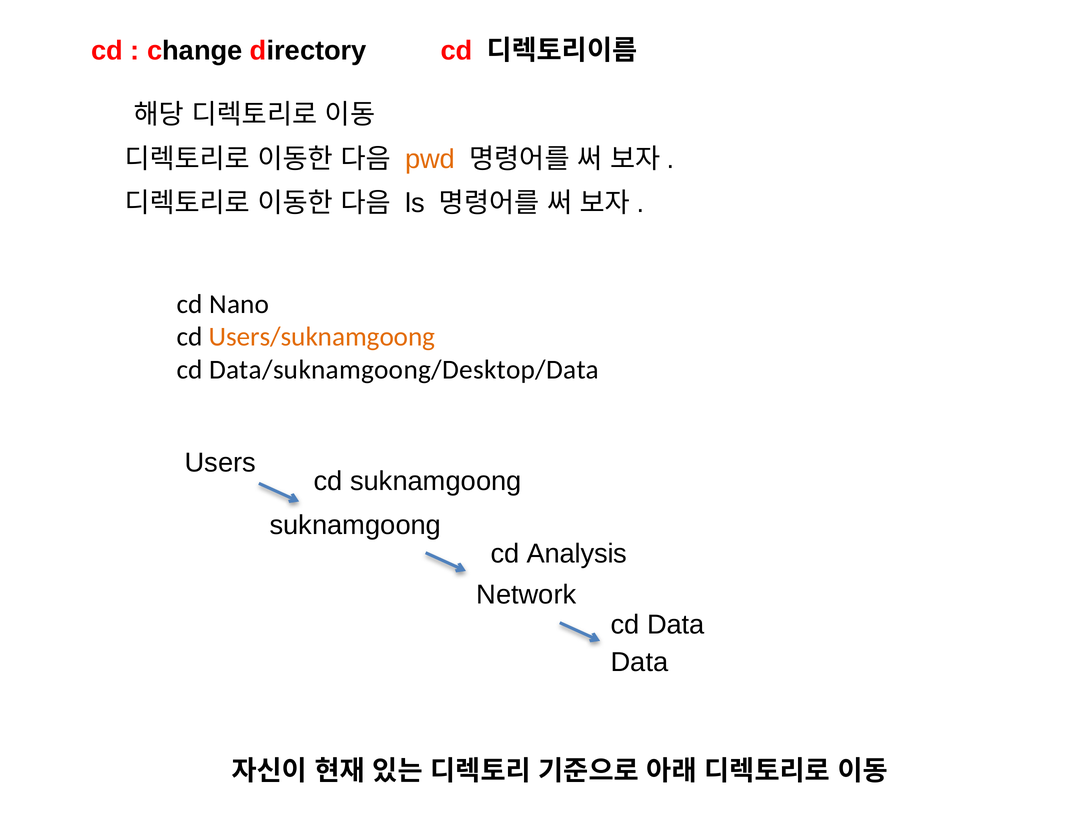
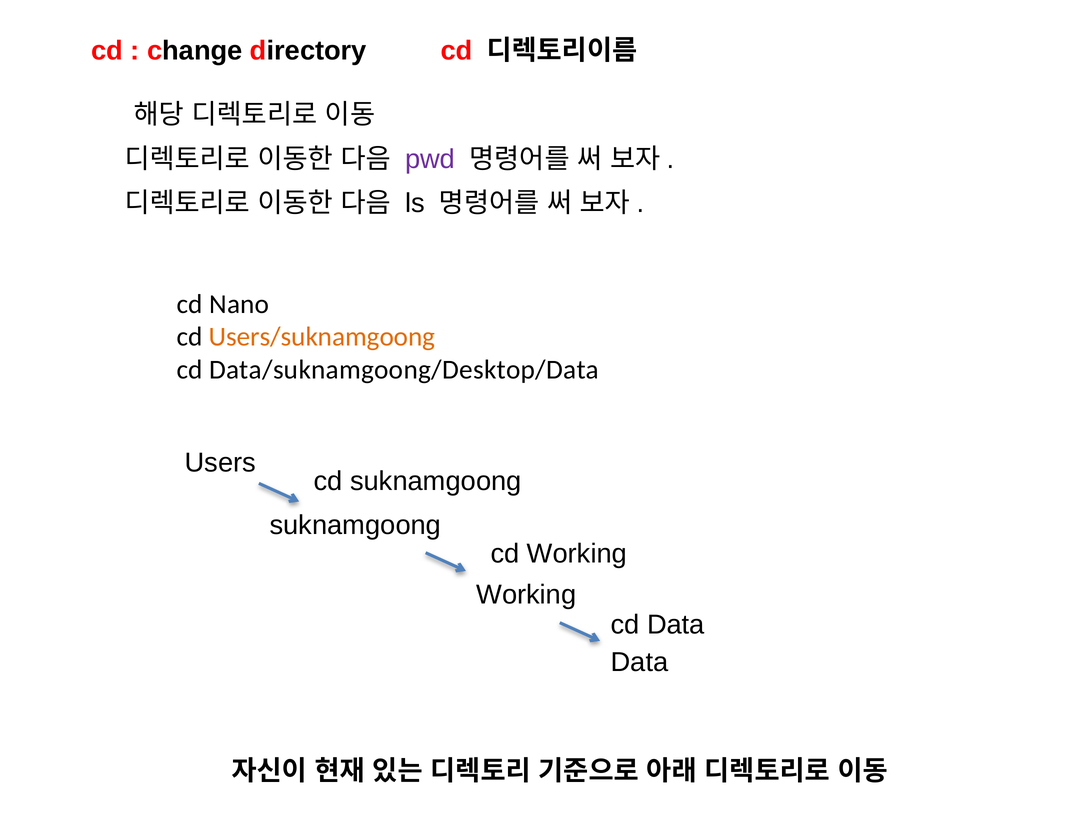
pwd colour: orange -> purple
cd Analysis: Analysis -> Working
Network at (526, 595): Network -> Working
